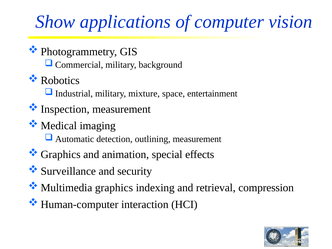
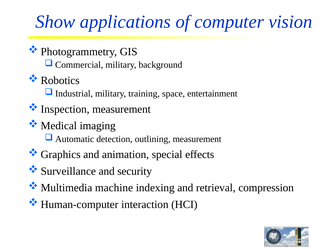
mixture: mixture -> training
graphics: graphics -> machine
